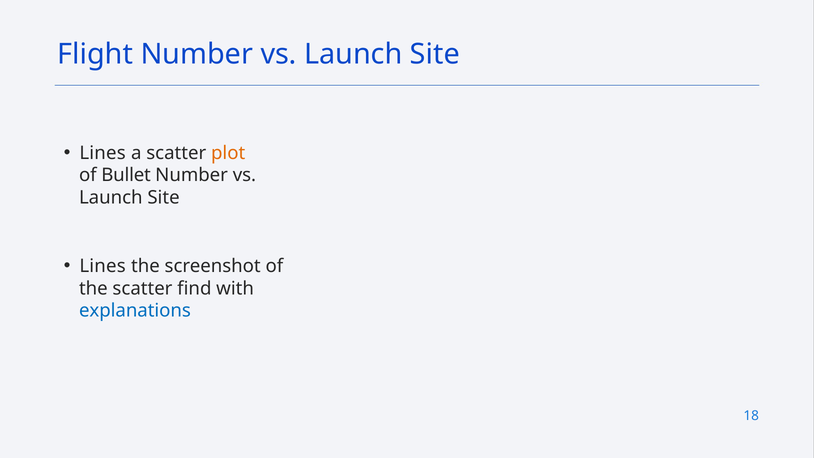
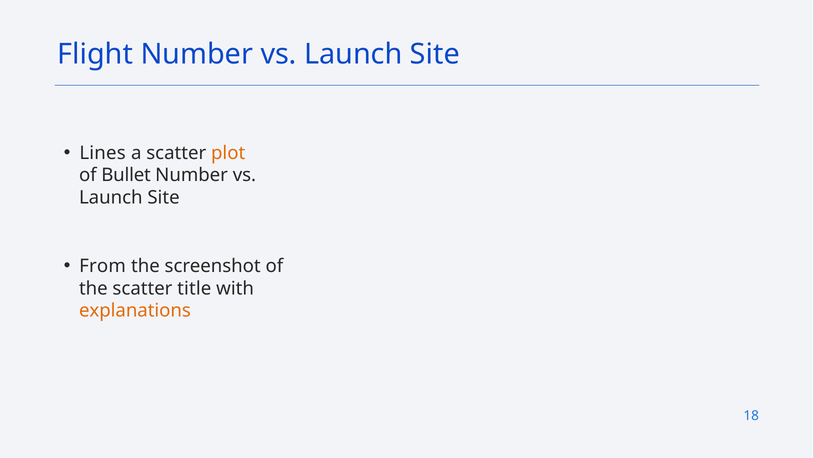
Lines at (103, 266): Lines -> From
find: find -> title
explanations colour: blue -> orange
